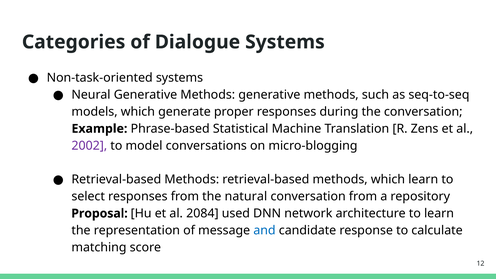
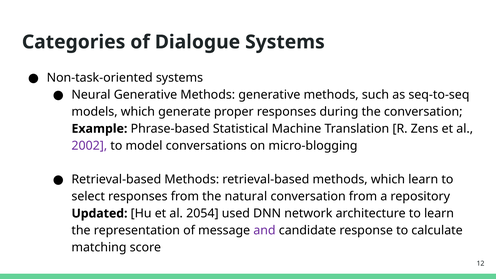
Proposal: Proposal -> Updated
2084: 2084 -> 2054
and colour: blue -> purple
